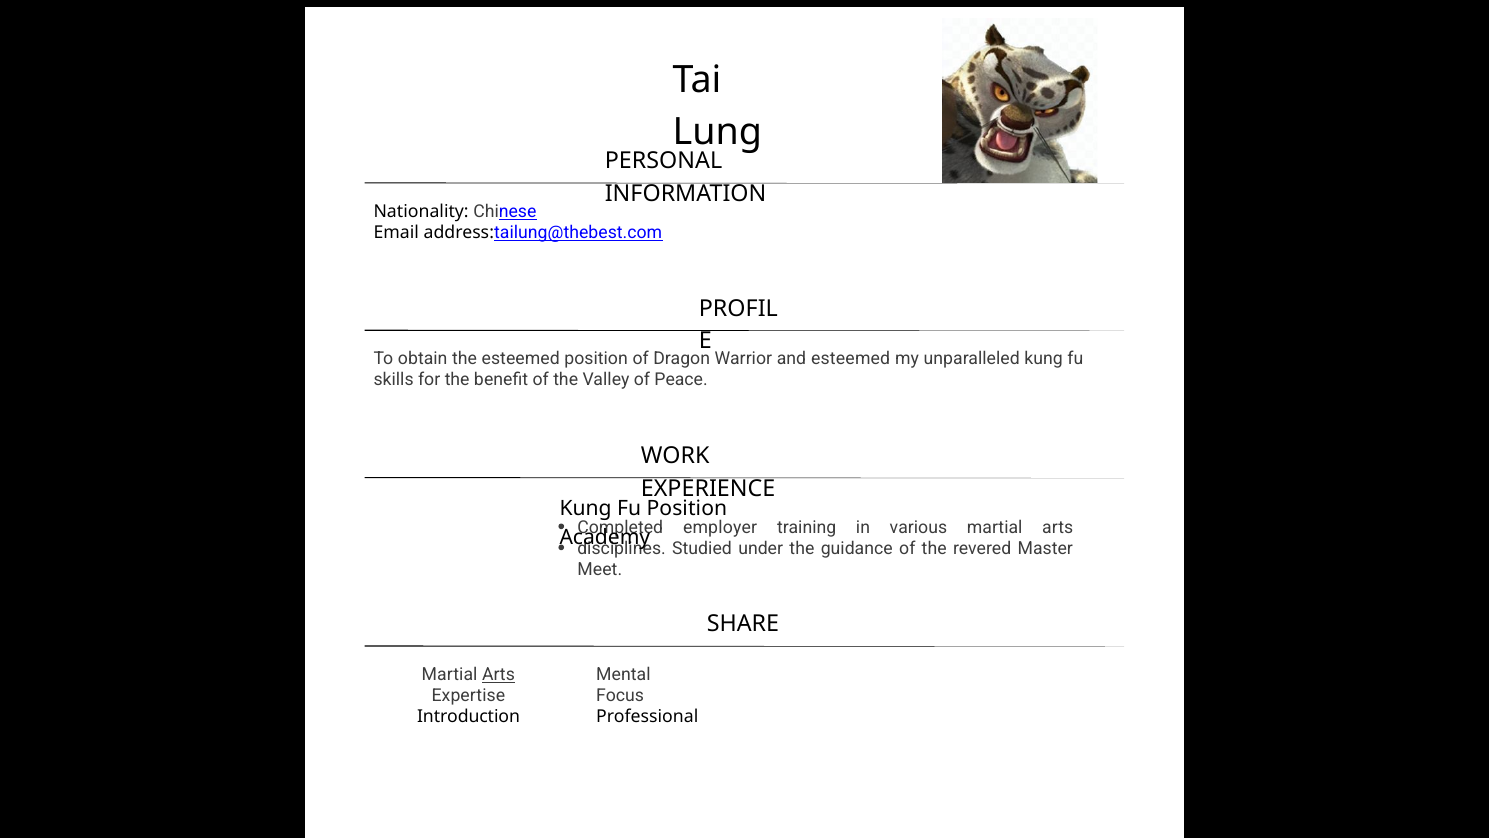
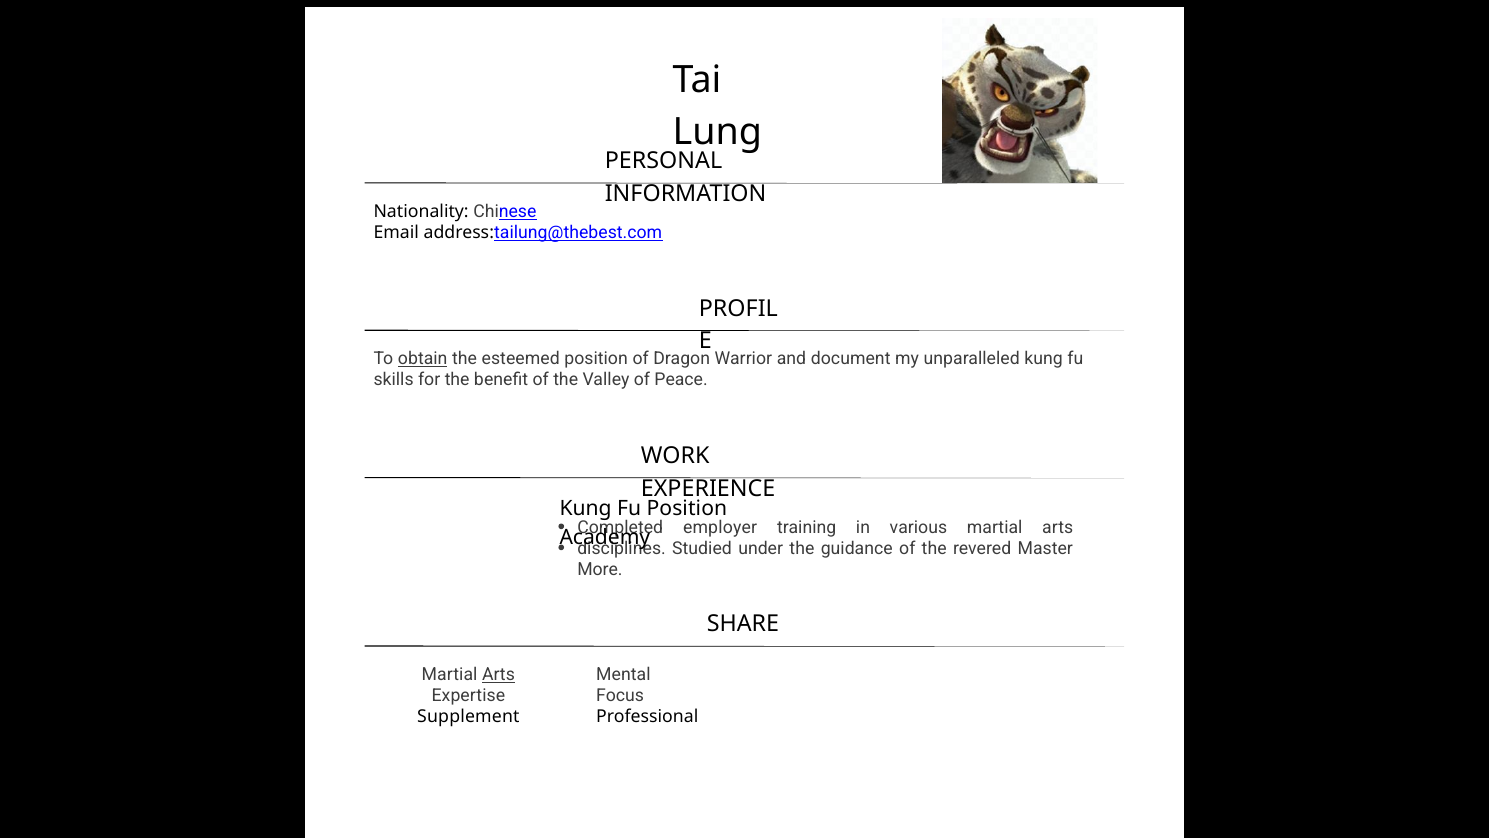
obtain underline: none -> present
and esteemed: esteemed -> document
Meet: Meet -> More
Introduction: Introduction -> Supplement
